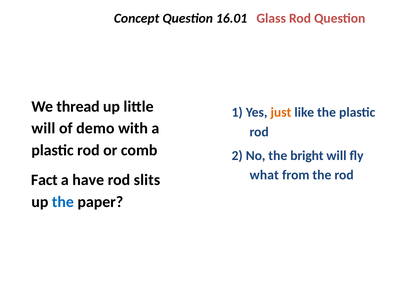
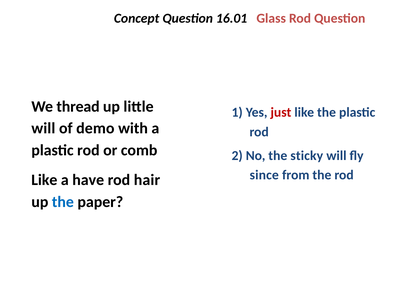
just colour: orange -> red
bright: bright -> sticky
what: what -> since
Fact at (44, 180): Fact -> Like
slits: slits -> hair
